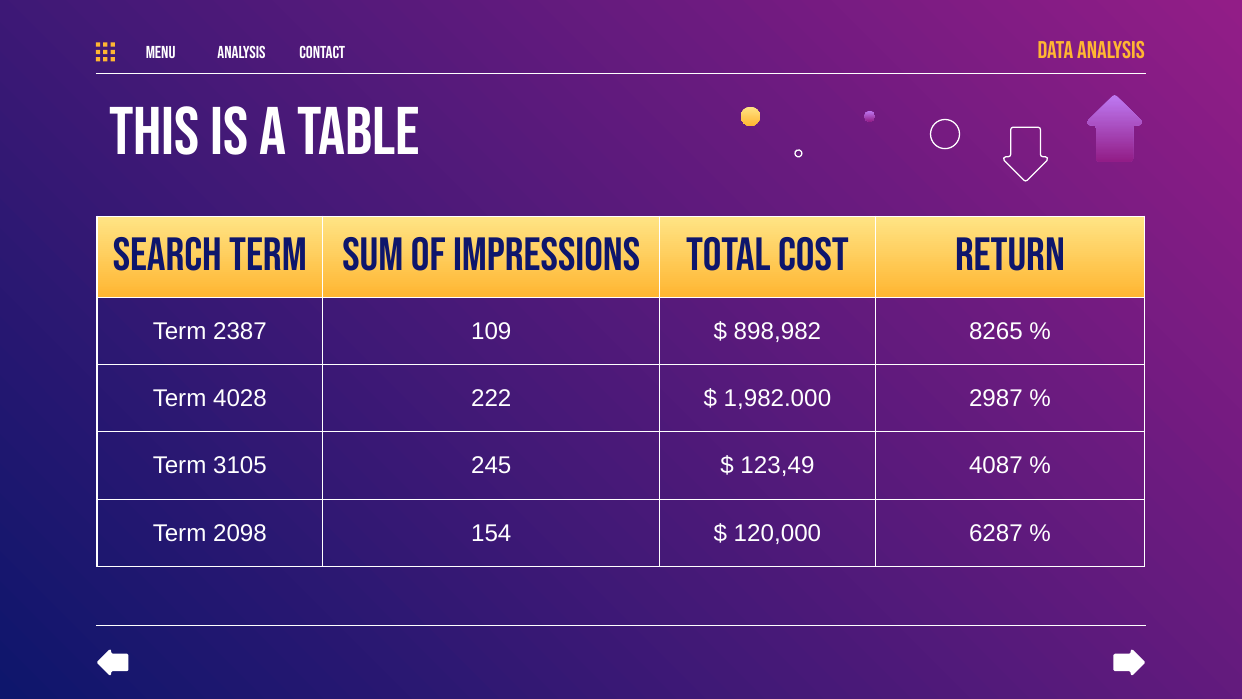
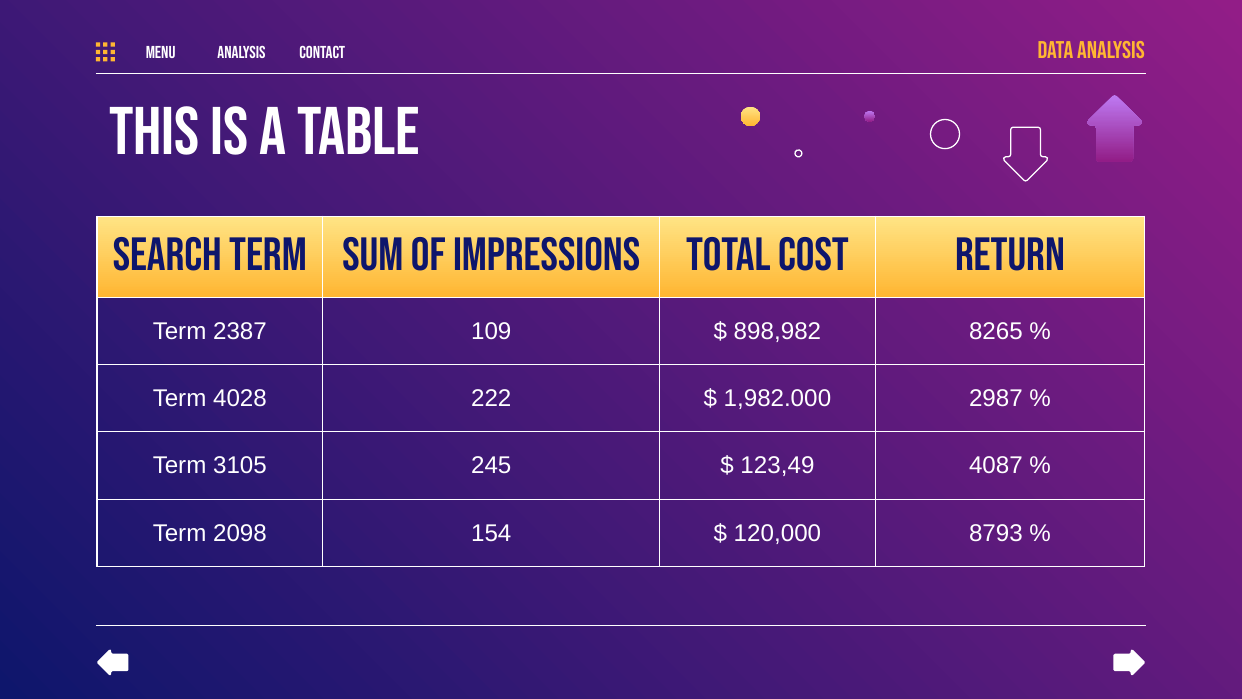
6287: 6287 -> 8793
